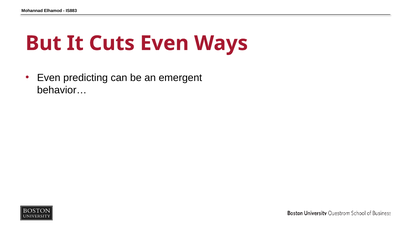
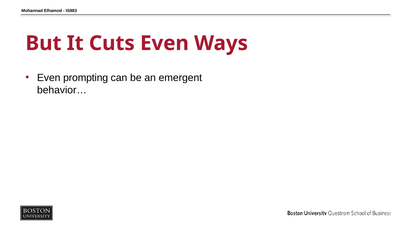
predicting: predicting -> prompting
